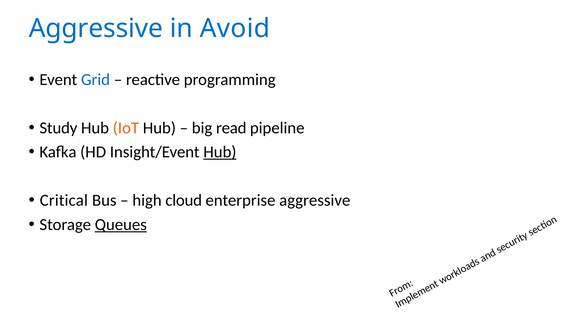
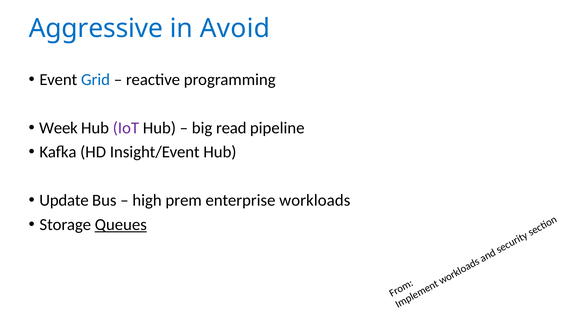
Study: Study -> Week
IoT colour: orange -> purple
Hub at (220, 152) underline: present -> none
Critical: Critical -> Update
cloud: cloud -> prem
enterprise aggressive: aggressive -> workloads
